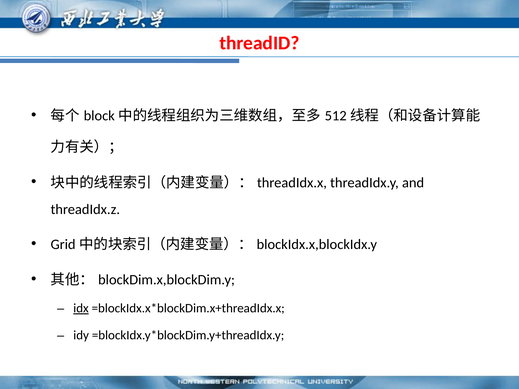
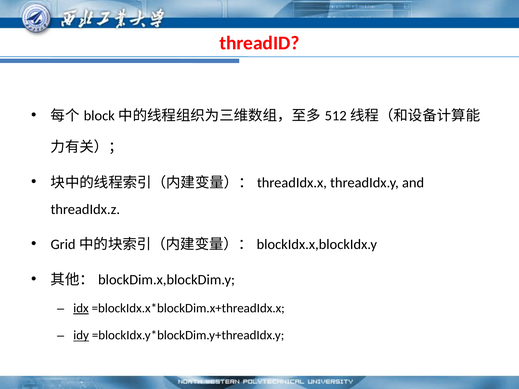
idy underline: none -> present
